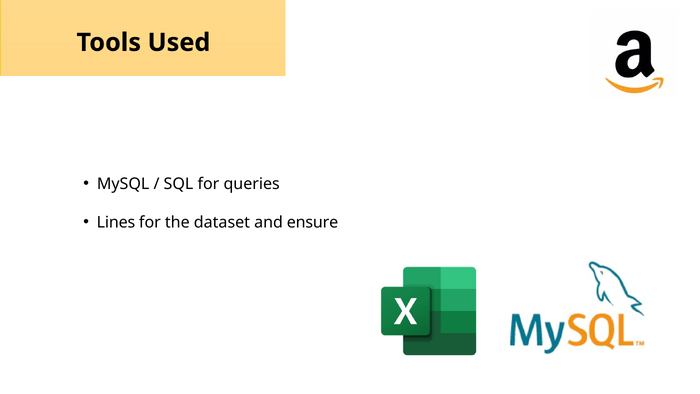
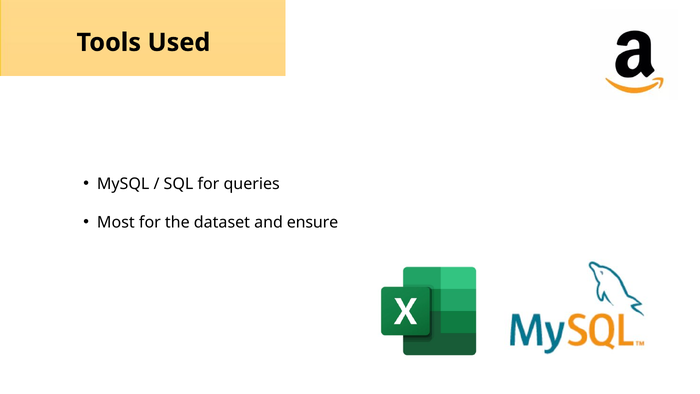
Lines: Lines -> Most
